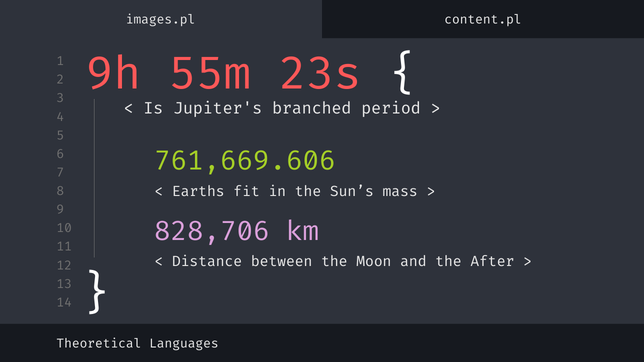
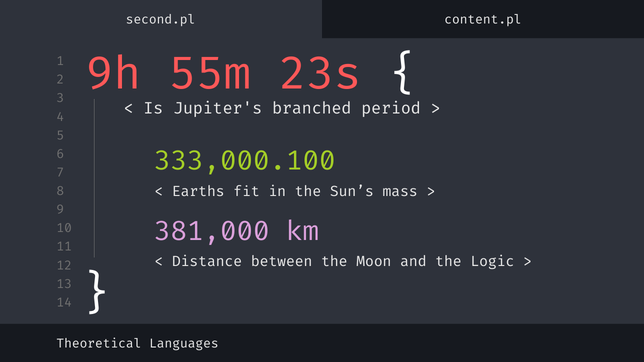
images.pl: images.pl -> second.pl
761,669.606: 761,669.606 -> 333,000.100
828,706: 828,706 -> 381,000
After: After -> Logic
